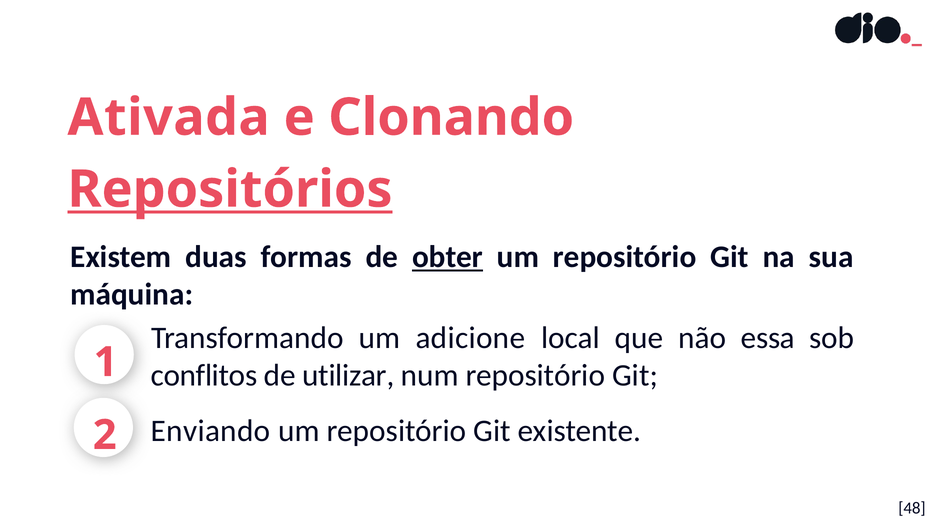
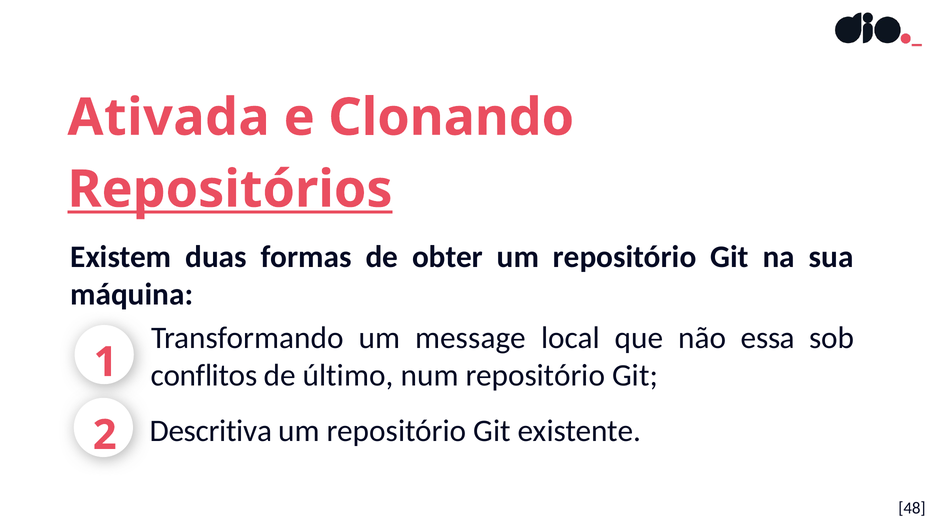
obter underline: present -> none
adicione: adicione -> message
utilizar: utilizar -> último
Enviando: Enviando -> Descritiva
